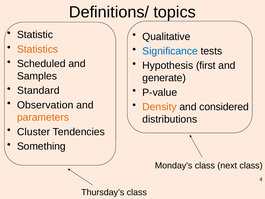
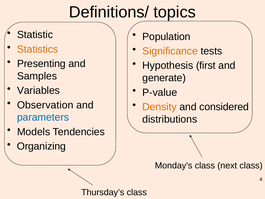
Qualitative: Qualitative -> Population
Significance colour: blue -> orange
Scheduled: Scheduled -> Presenting
Standard: Standard -> Variables
parameters colour: orange -> blue
Cluster: Cluster -> Models
Something: Something -> Organizing
